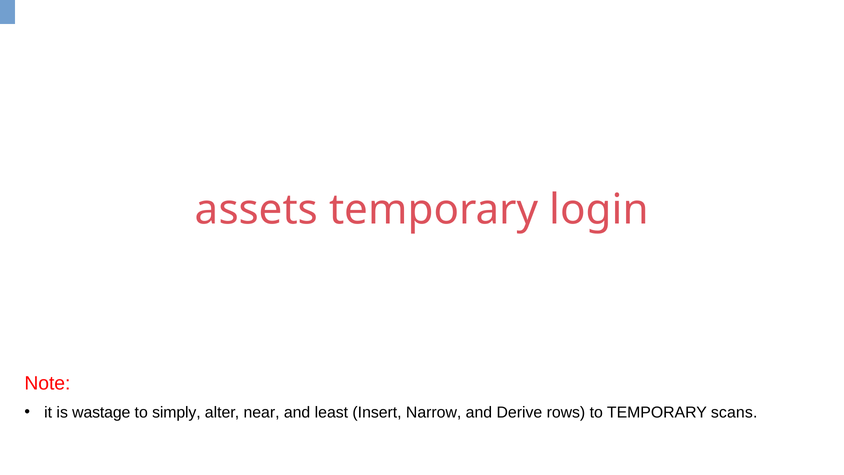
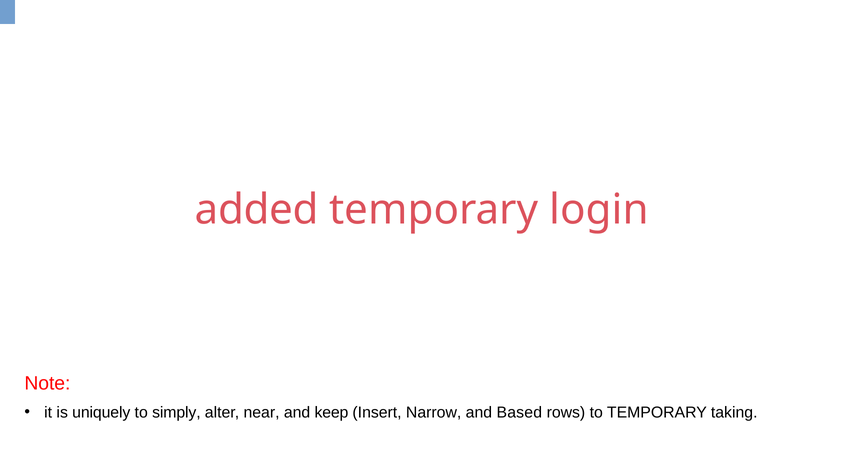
assets: assets -> added
wastage: wastage -> uniquely
least: least -> keep
Derive: Derive -> Based
scans: scans -> taking
